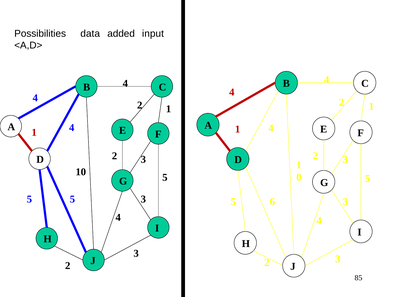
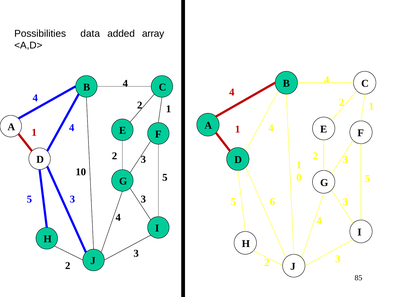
input: input -> array
5 at (72, 199): 5 -> 3
